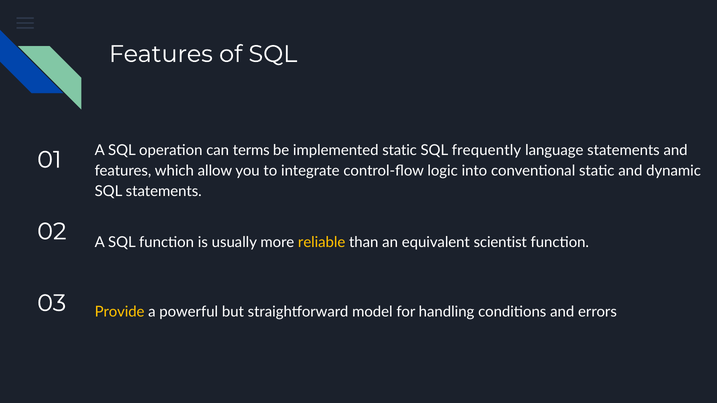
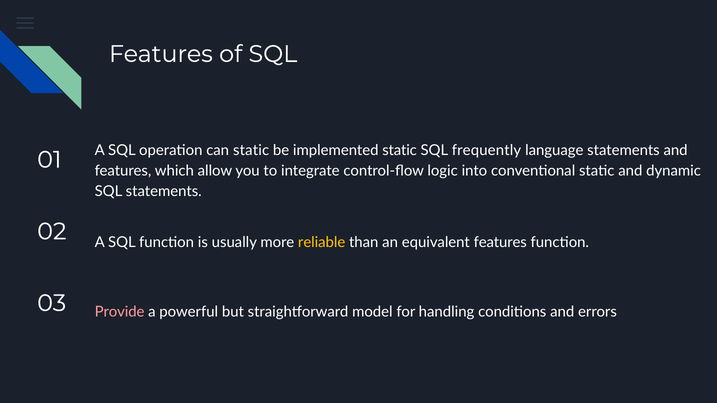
can terms: terms -> static
equivalent scientist: scientist -> features
Provide colour: yellow -> pink
